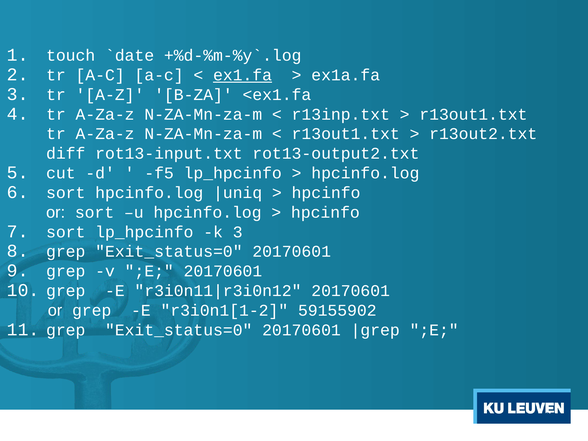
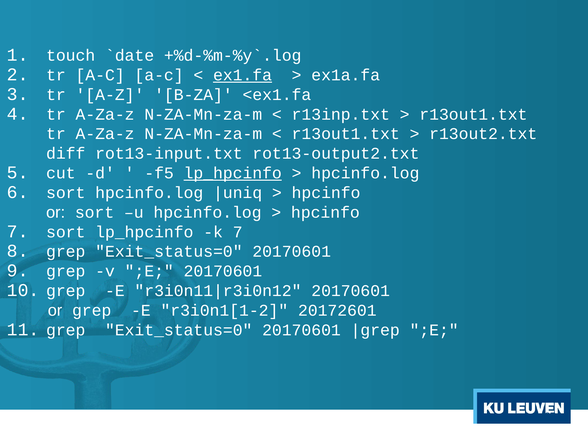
lp_hpcinfo at (233, 173) underline: none -> present
k 3: 3 -> 7
59155902: 59155902 -> 20172601
